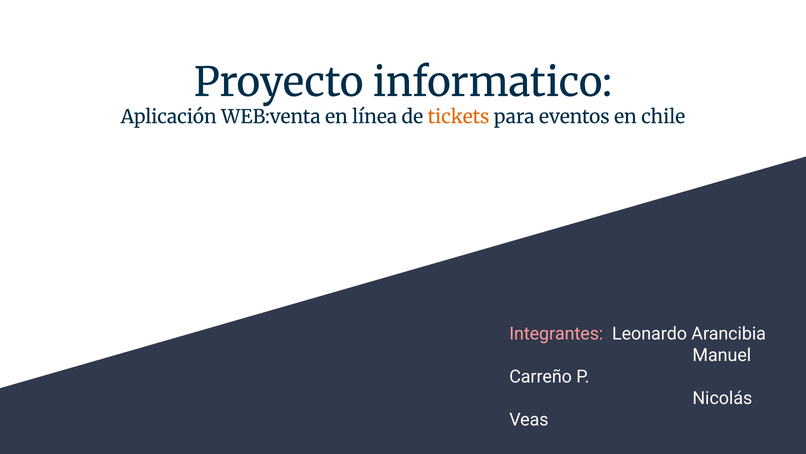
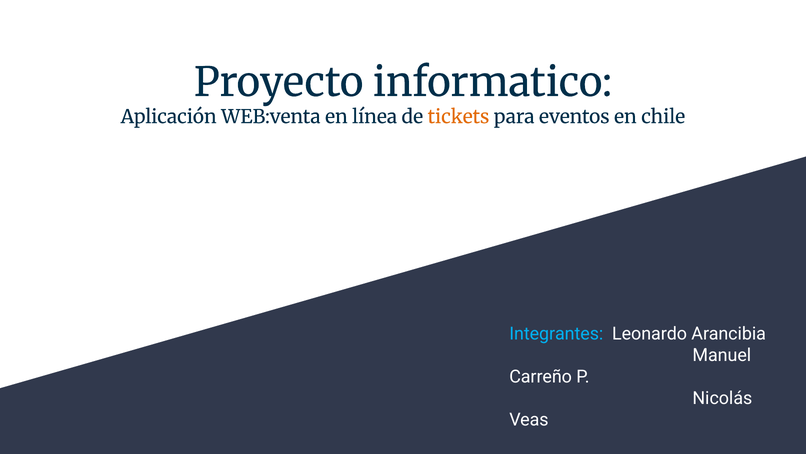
Integrantes colour: pink -> light blue
